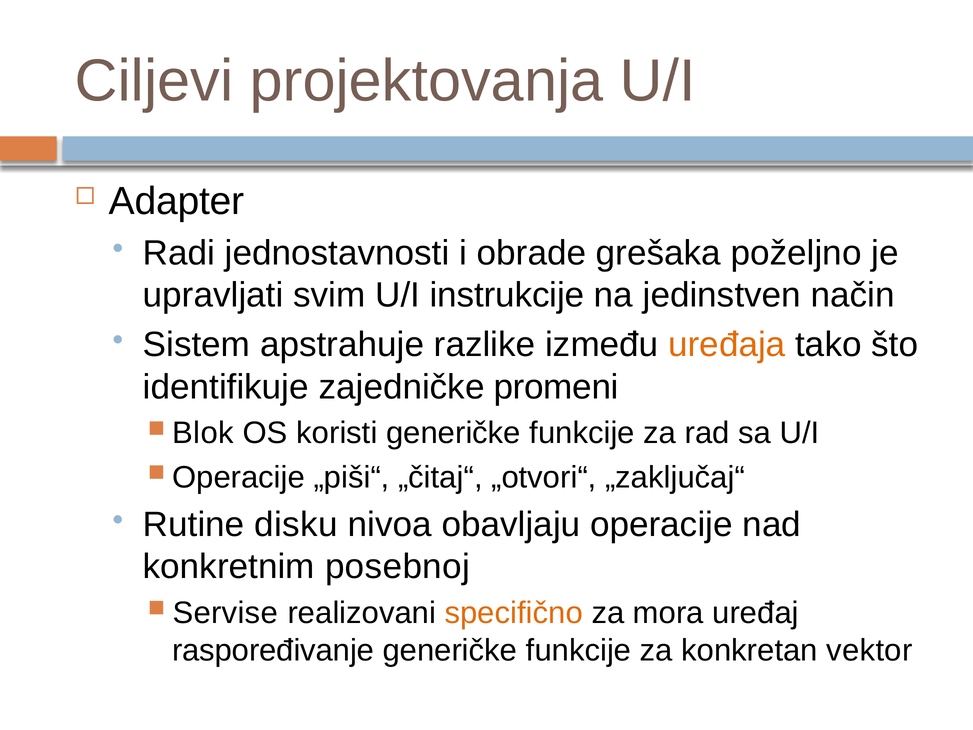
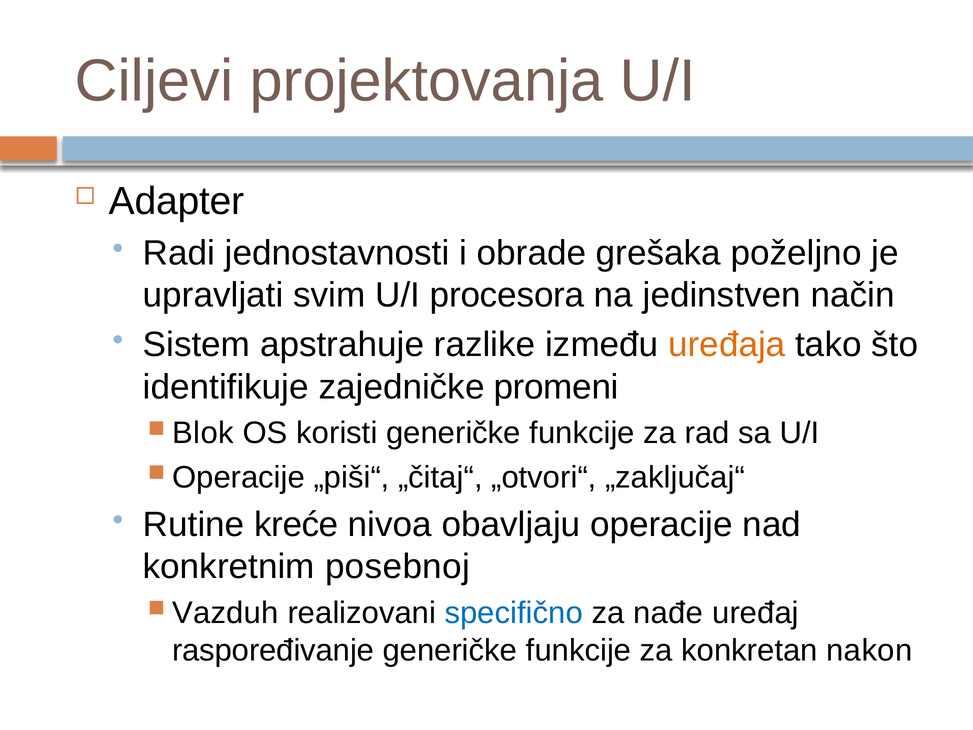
instrukcije: instrukcije -> procesora
disku: disku -> kreće
Servise: Servise -> Vazduh
specifično colour: orange -> blue
mora: mora -> nađe
vektor: vektor -> nakon
